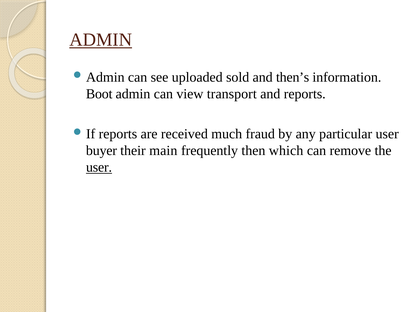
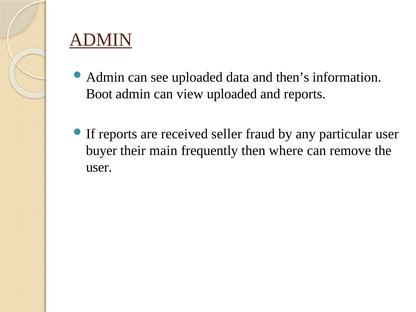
sold: sold -> data
view transport: transport -> uploaded
much: much -> seller
which: which -> where
user at (99, 167) underline: present -> none
